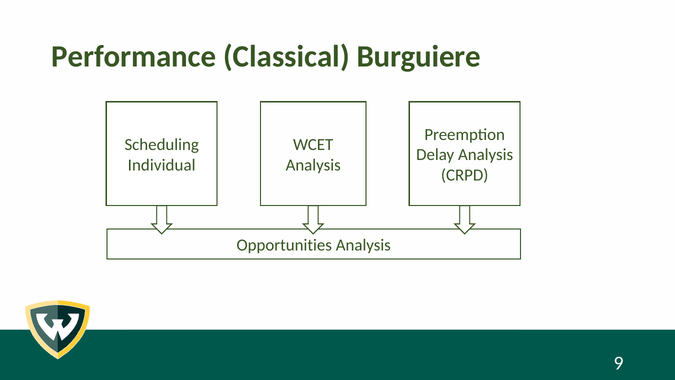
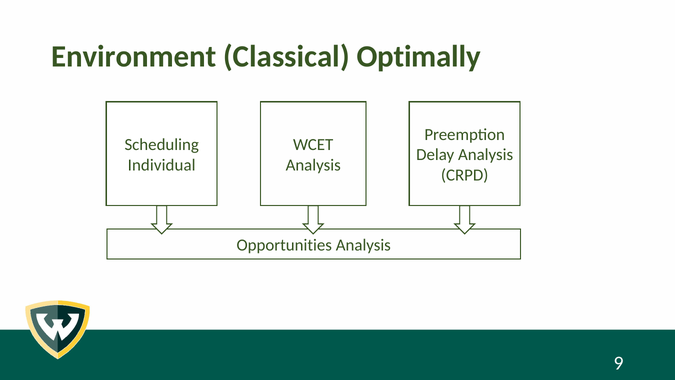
Performance: Performance -> Environment
Burguiere: Burguiere -> Optimally
